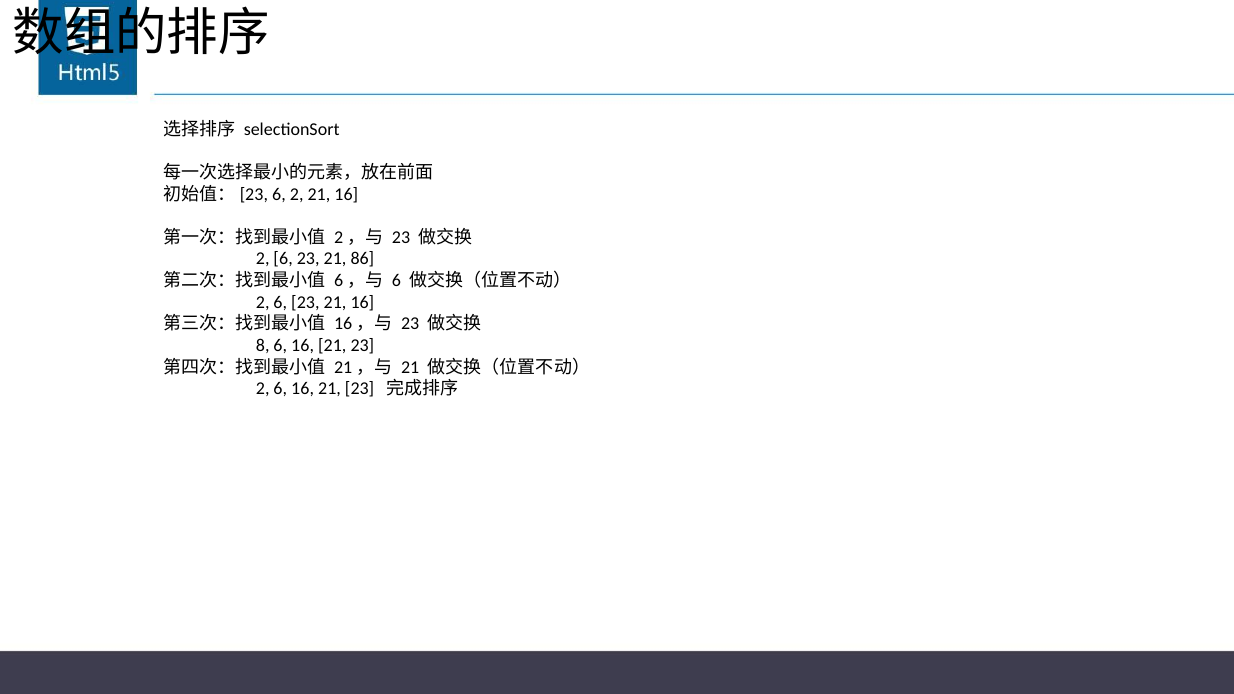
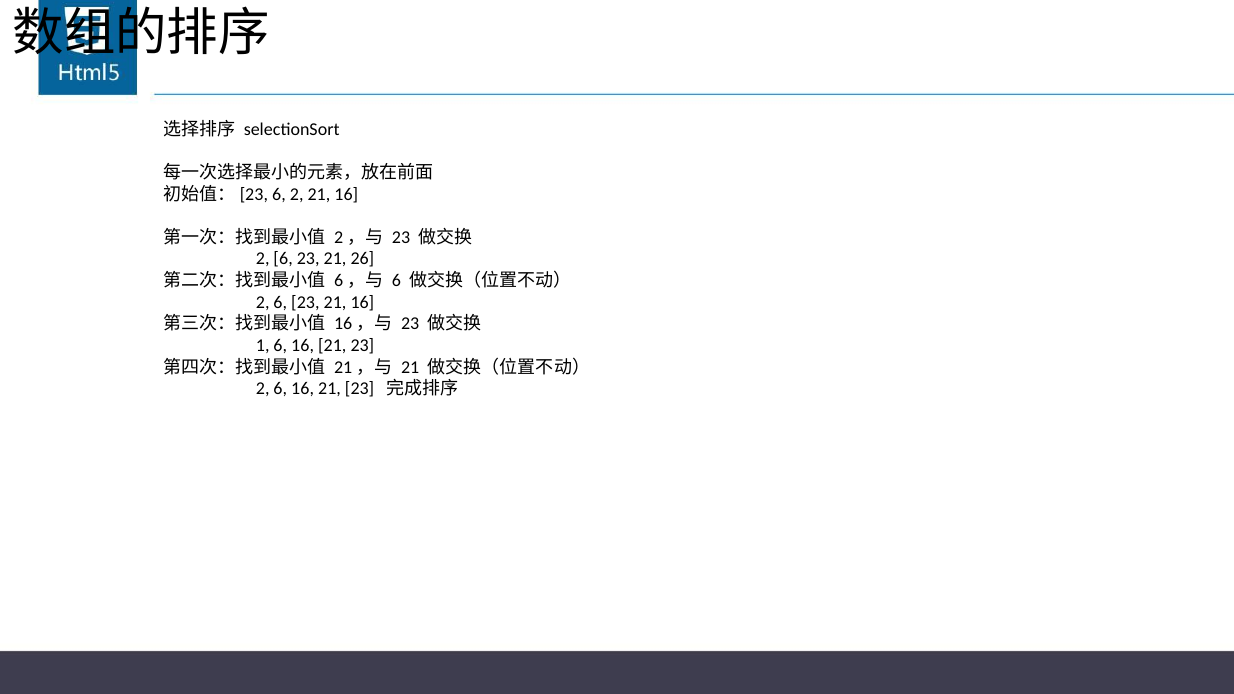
86: 86 -> 26
8: 8 -> 1
